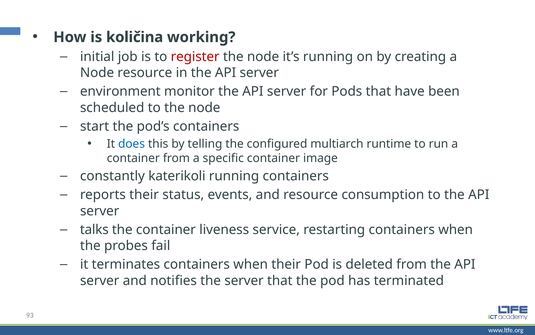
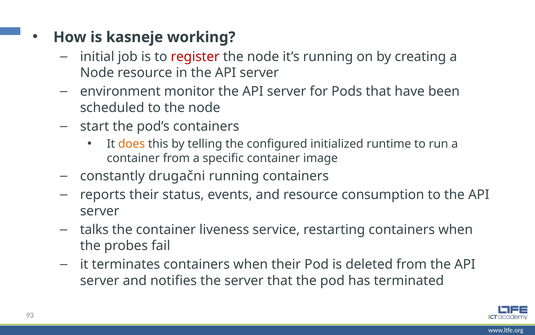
količina: količina -> kasneje
does colour: blue -> orange
multiarch: multiarch -> initialized
katerikoli: katerikoli -> drugačni
